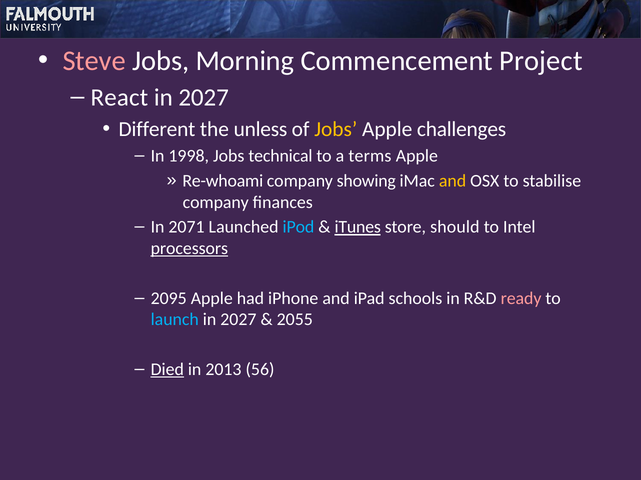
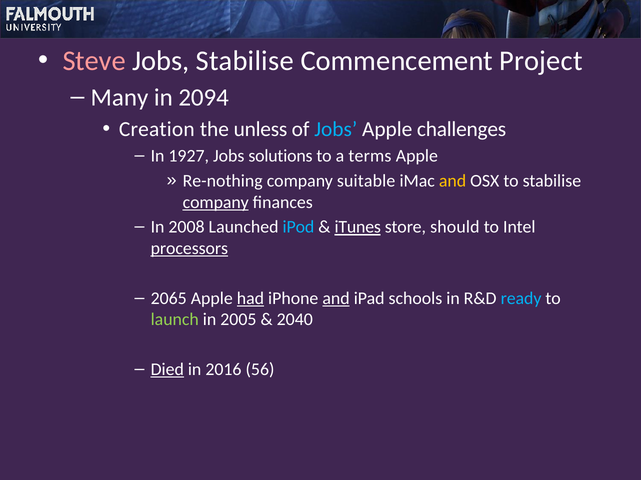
Jobs Morning: Morning -> Stabilise
React: React -> Many
2027 at (204, 98): 2027 -> 2094
Different: Different -> Creation
Jobs at (336, 129) colour: yellow -> light blue
1998: 1998 -> 1927
technical: technical -> solutions
Re-whoami: Re-whoami -> Re-nothing
showing: showing -> suitable
company at (216, 202) underline: none -> present
2071: 2071 -> 2008
2095: 2095 -> 2065
had underline: none -> present
and at (336, 299) underline: none -> present
ready colour: pink -> light blue
launch colour: light blue -> light green
2027 at (238, 320): 2027 -> 2005
2055: 2055 -> 2040
2013: 2013 -> 2016
